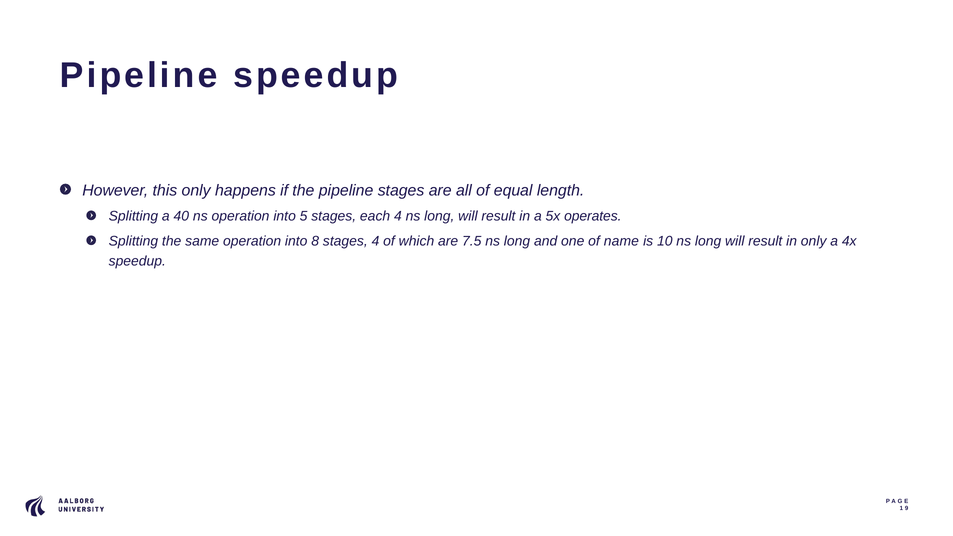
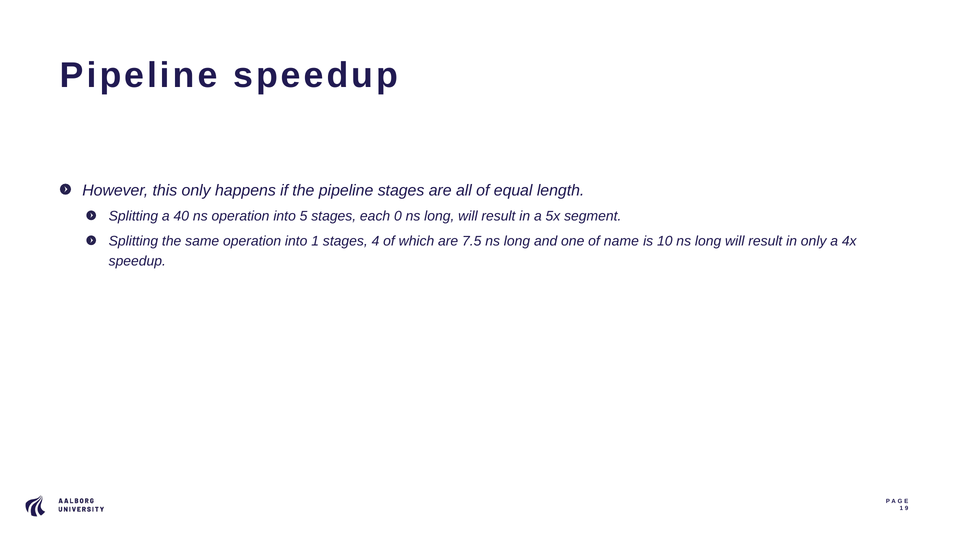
each 4: 4 -> 0
operates: operates -> segment
into 8: 8 -> 1
